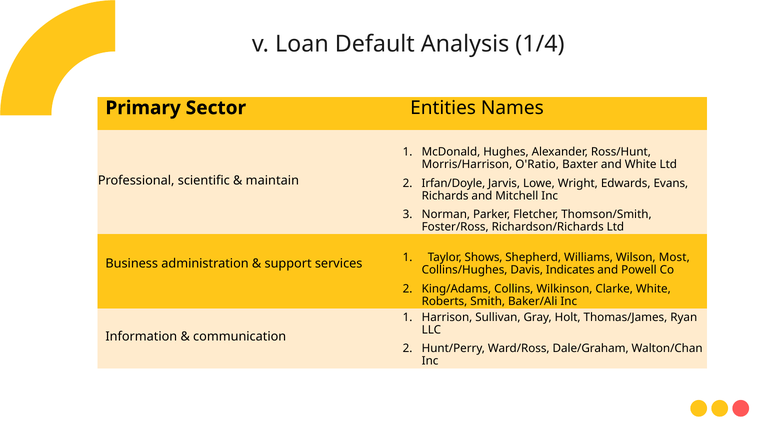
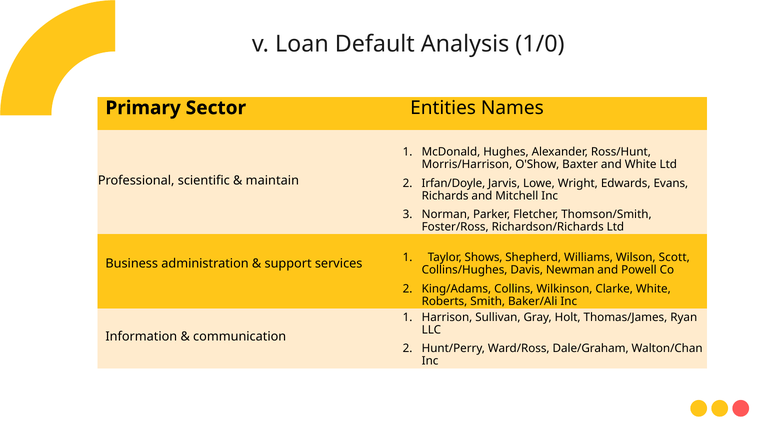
1/4: 1/4 -> 1/0
O'Ratio: O'Ratio -> O'Show
Most: Most -> Scott
Indicates: Indicates -> Newman
